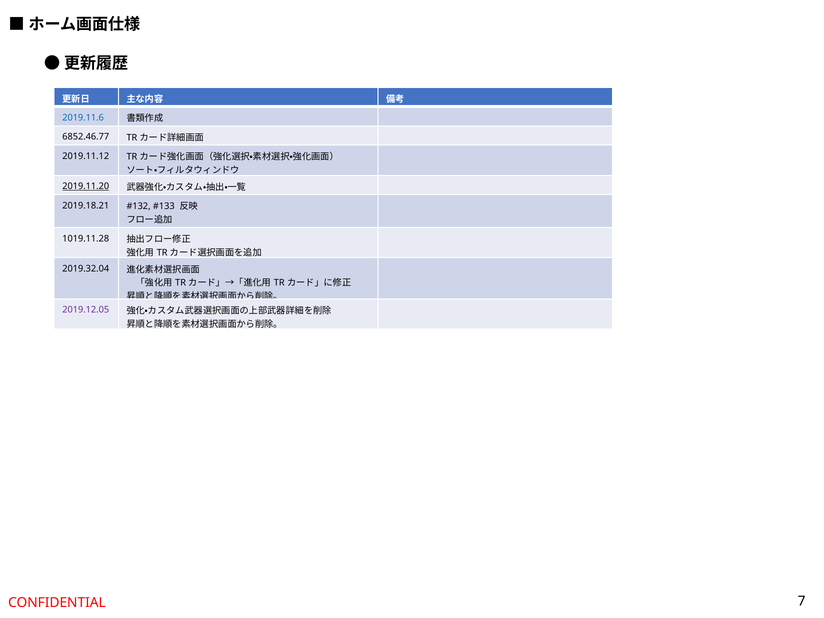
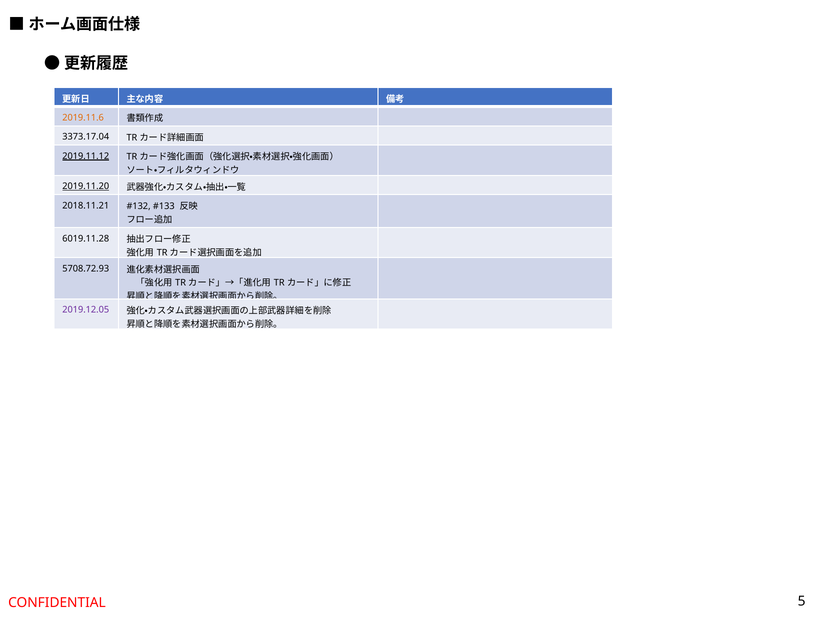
2019.11.6 colour: blue -> orange
6852.46.77: 6852.46.77 -> 3373.17.04
2019.11.12 underline: none -> present
2019.18.21: 2019.18.21 -> 2018.11.21
1019.11.28: 1019.11.28 -> 6019.11.28
2019.32.04: 2019.32.04 -> 5708.72.93
7: 7 -> 5
